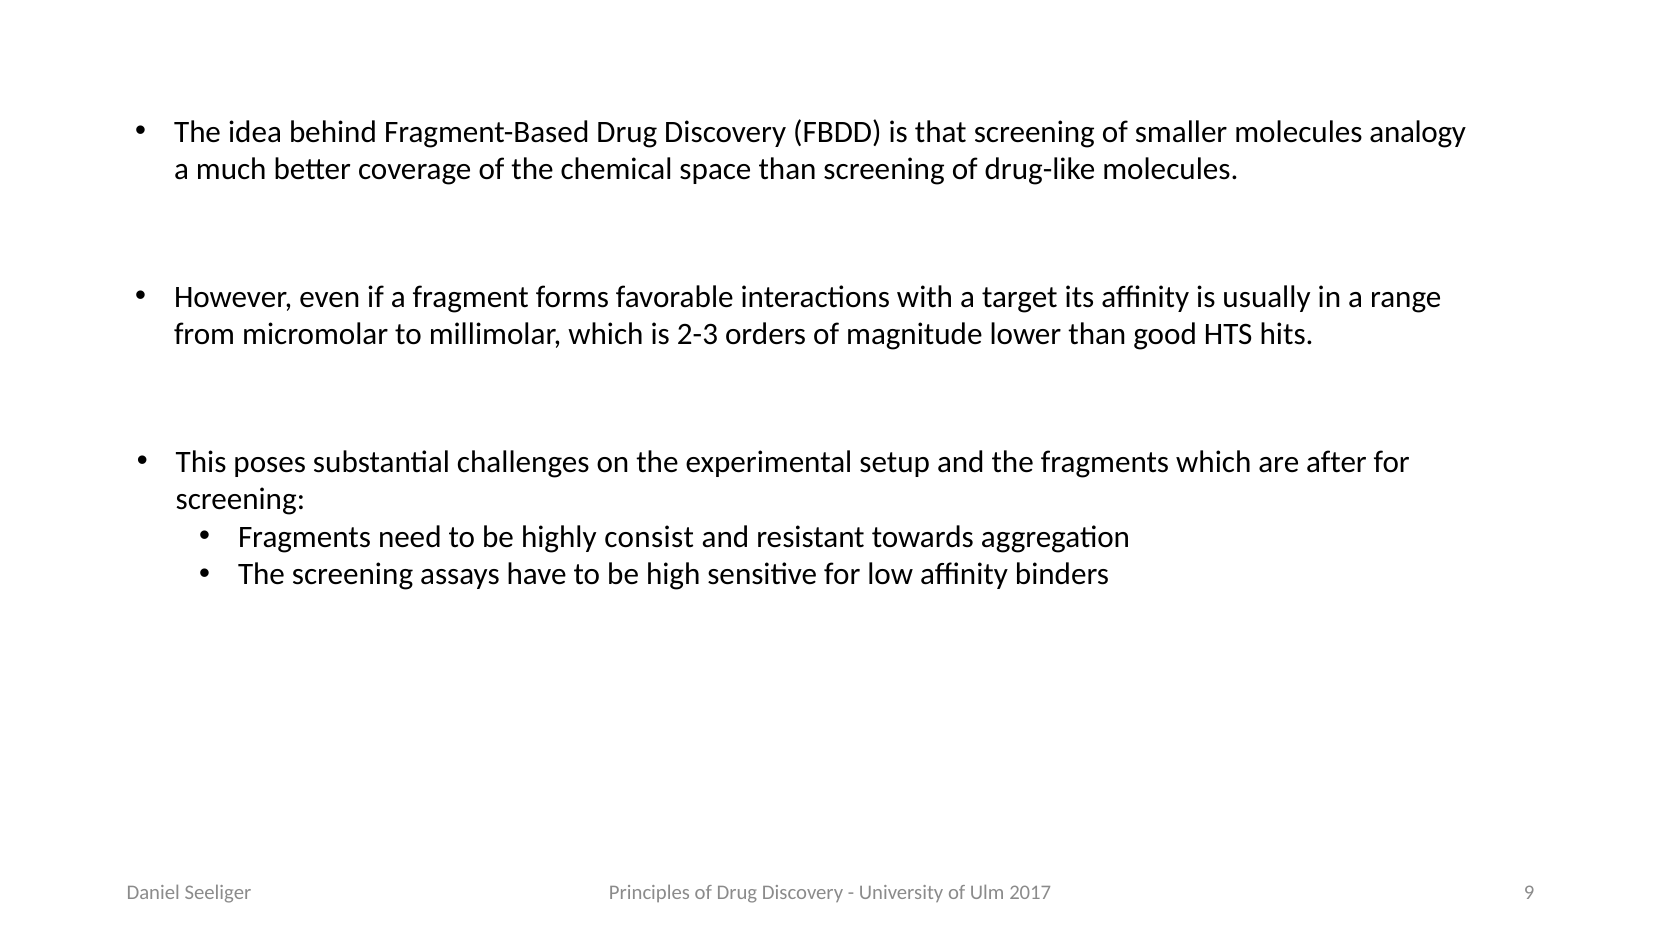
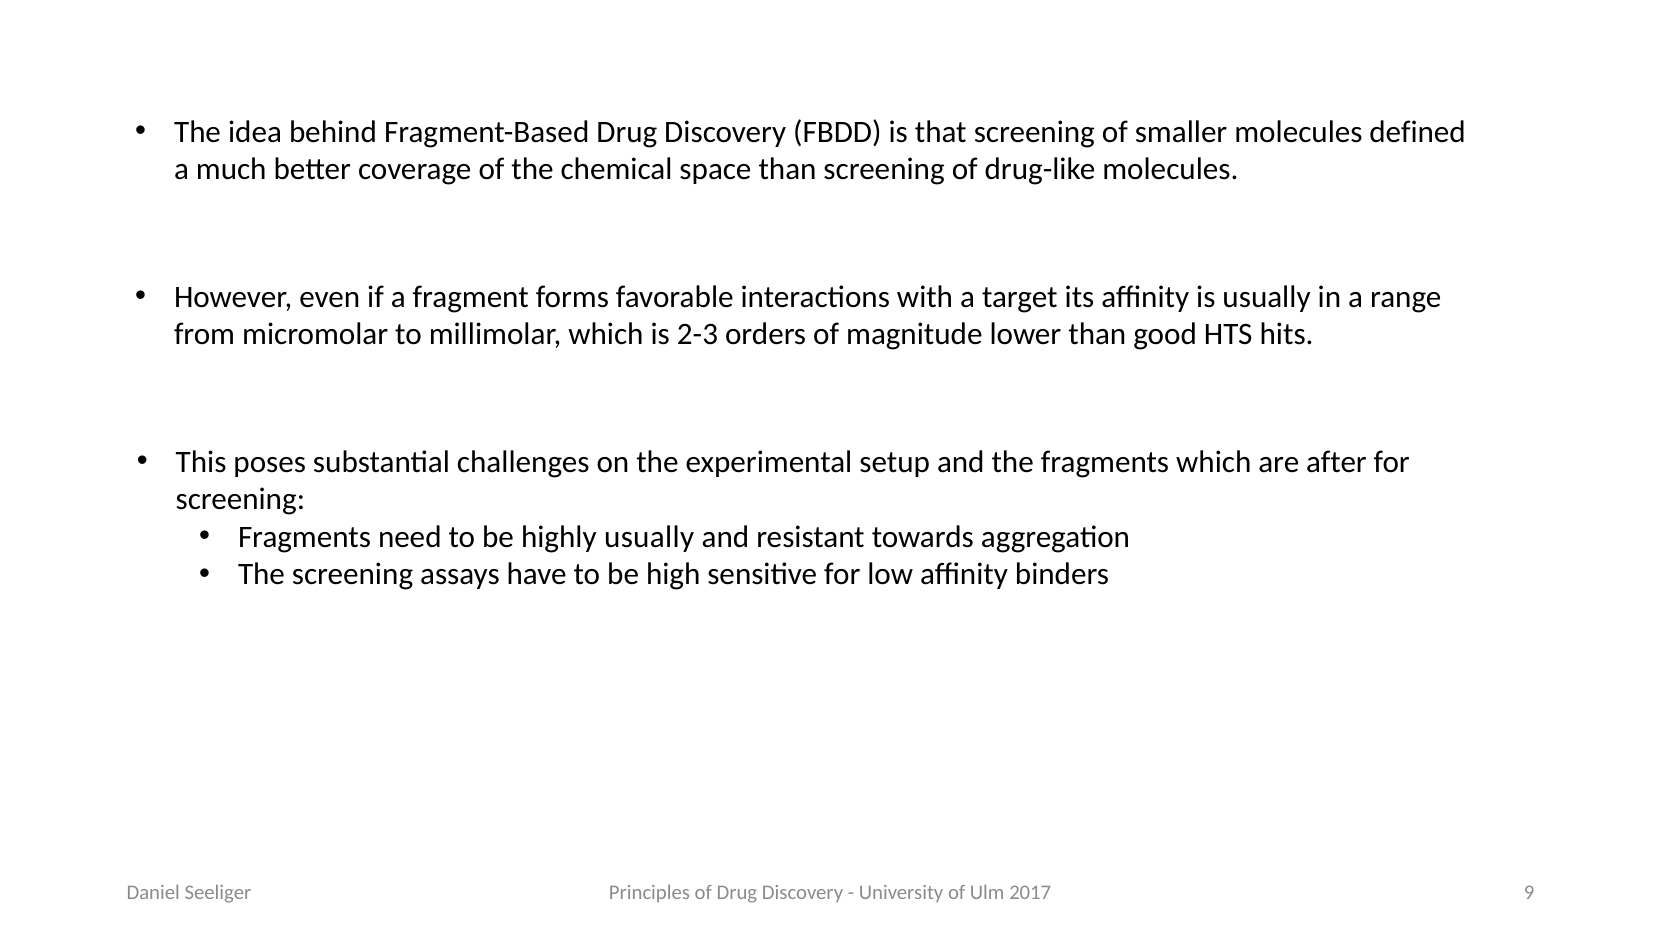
analogy: analogy -> defined
highly consist: consist -> usually
